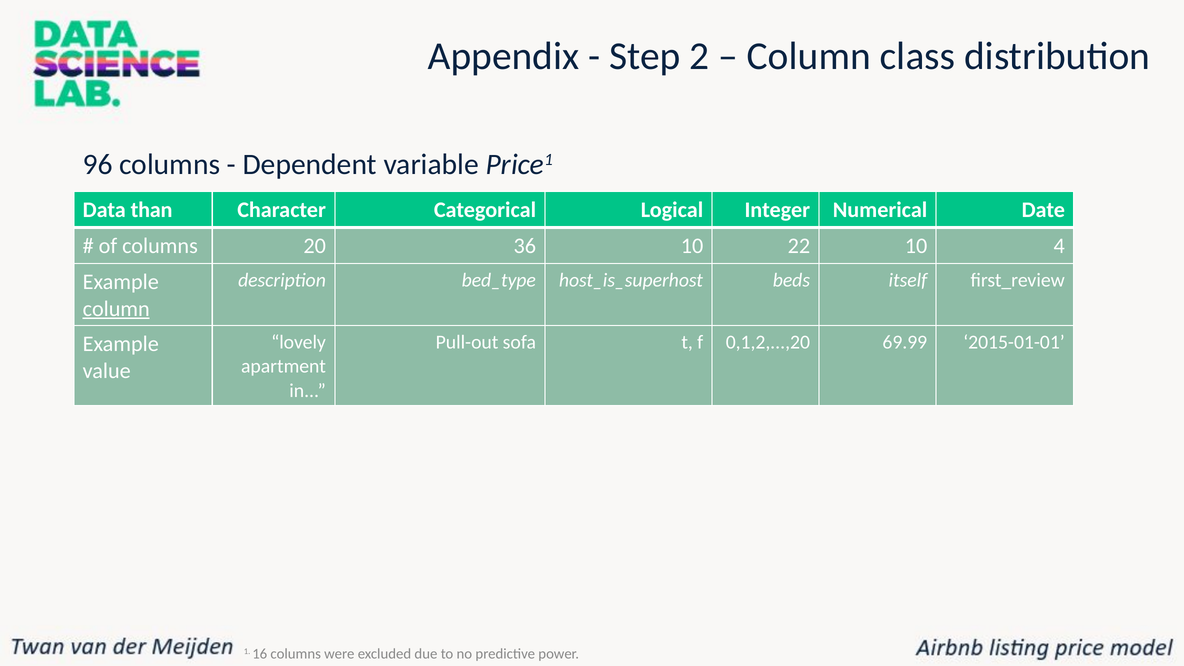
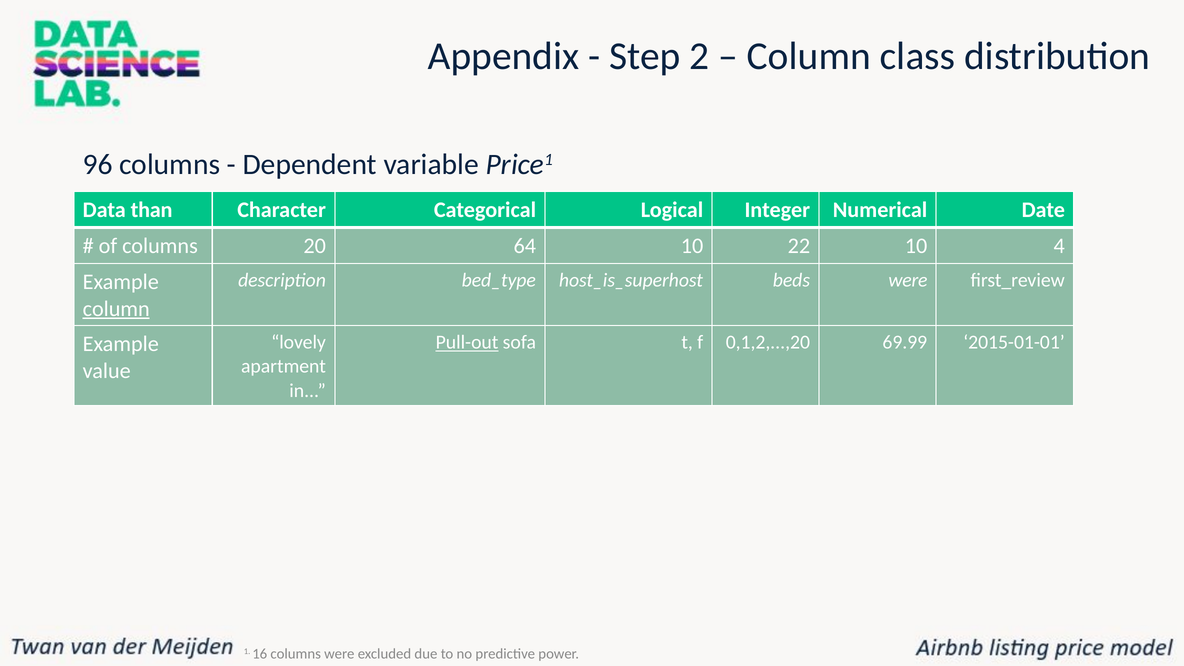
36: 36 -> 64
beds itself: itself -> were
Pull-out underline: none -> present
